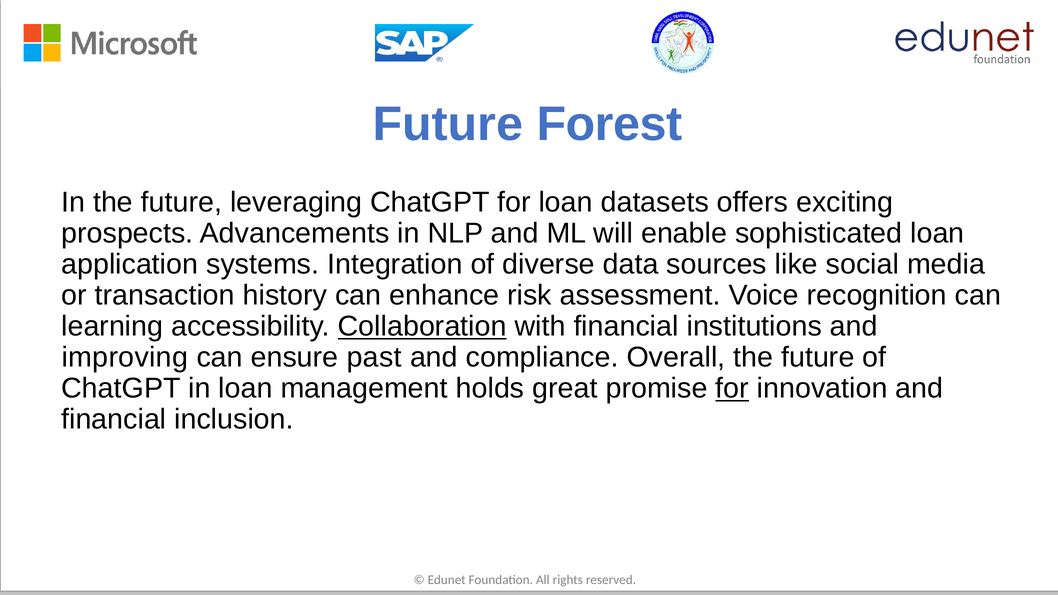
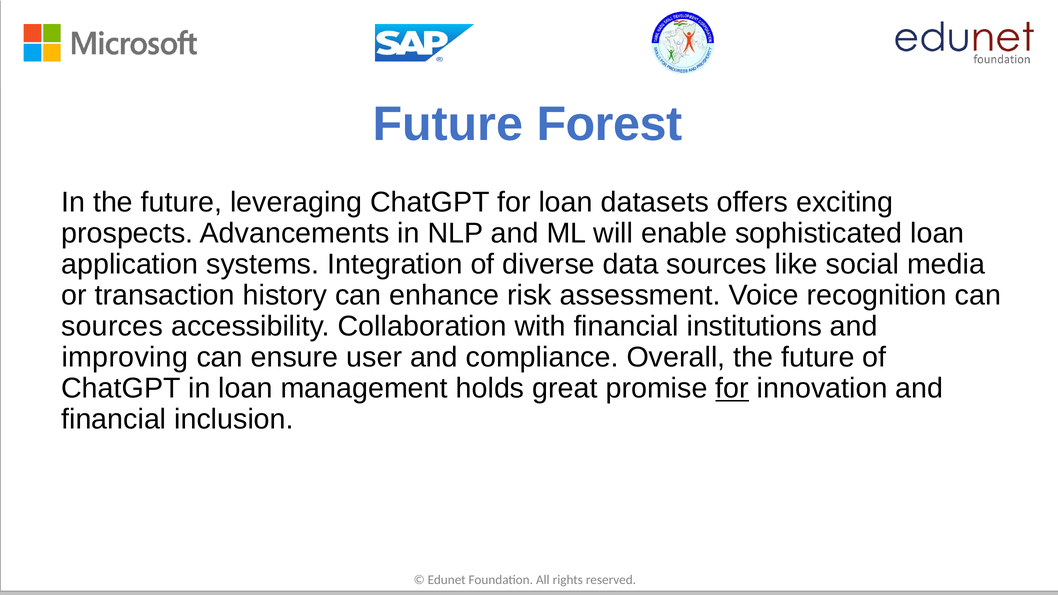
learning at (112, 327): learning -> sources
Collaboration underline: present -> none
past: past -> user
